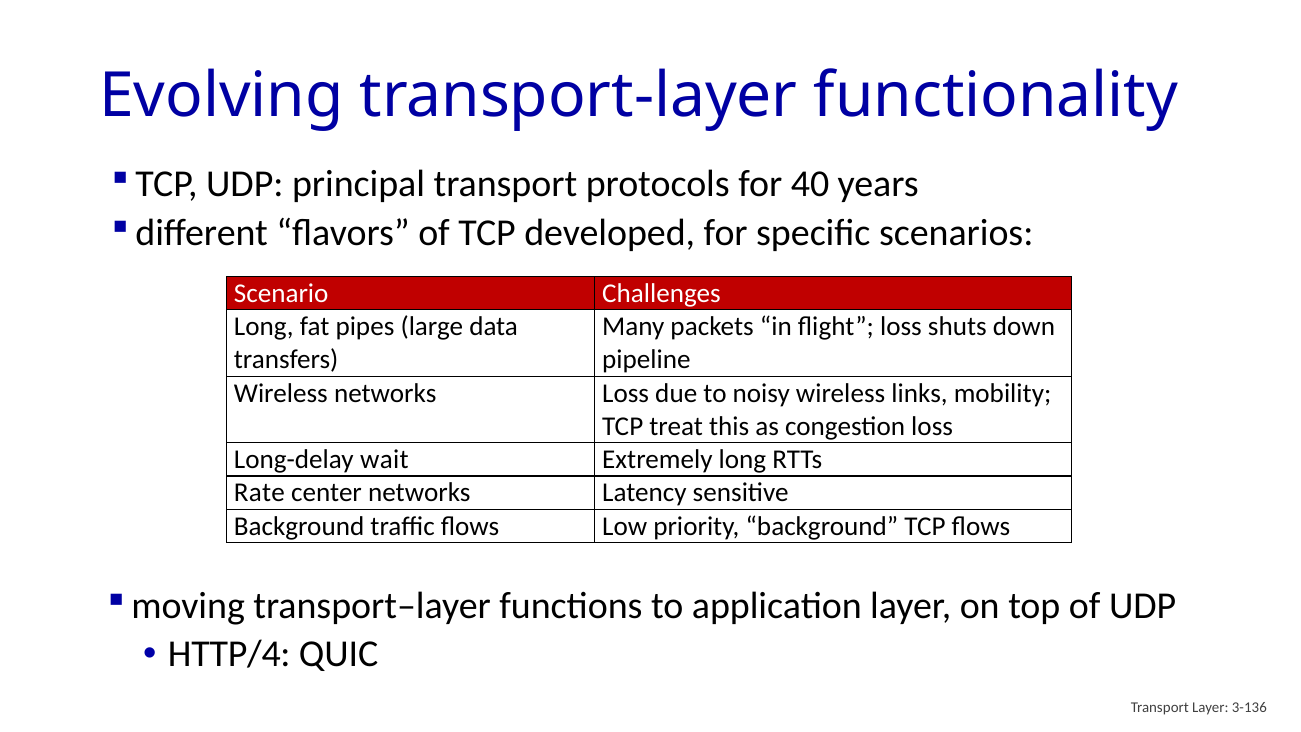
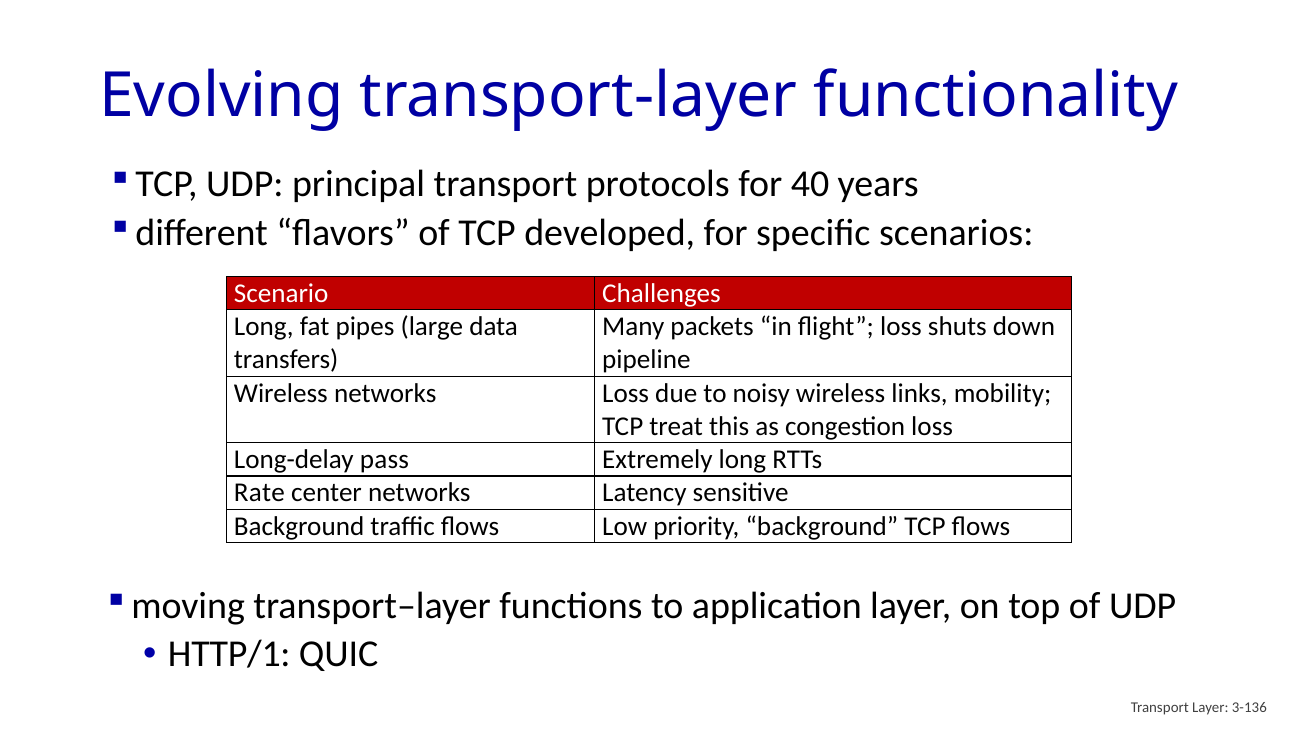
wait: wait -> pass
HTTP/4: HTTP/4 -> HTTP/1
